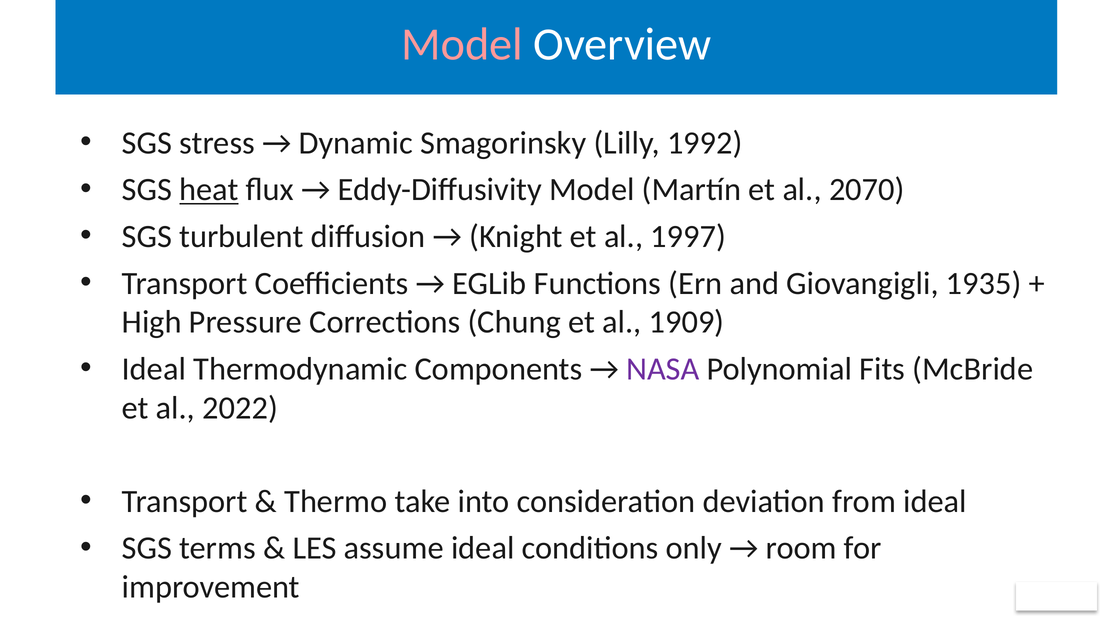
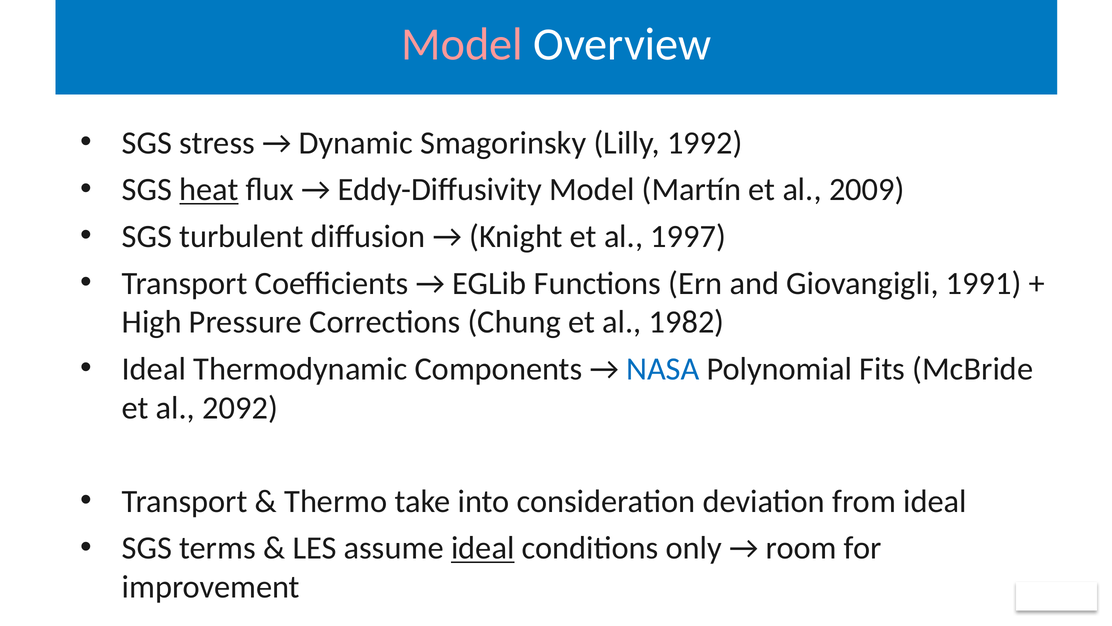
2070: 2070 -> 2009
1935: 1935 -> 1991
1909: 1909 -> 1982
NASA colour: purple -> blue
2022: 2022 -> 2092
ideal at (483, 548) underline: none -> present
